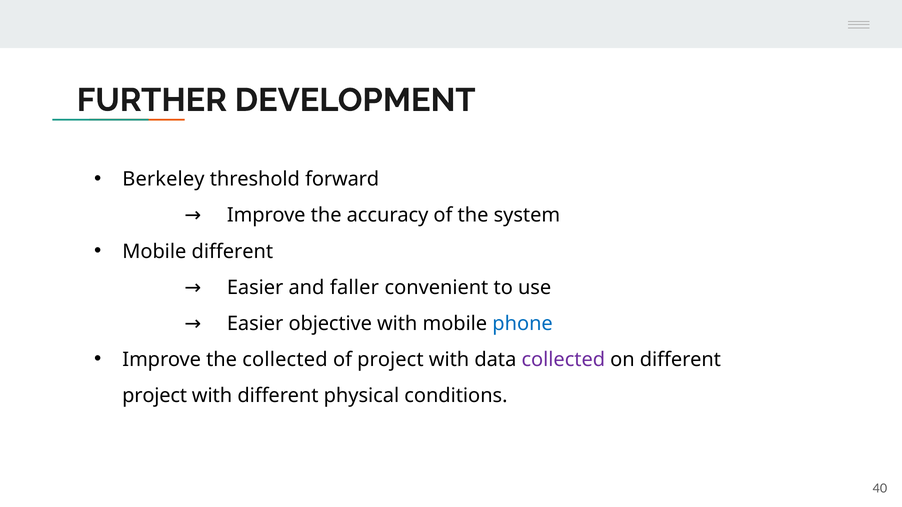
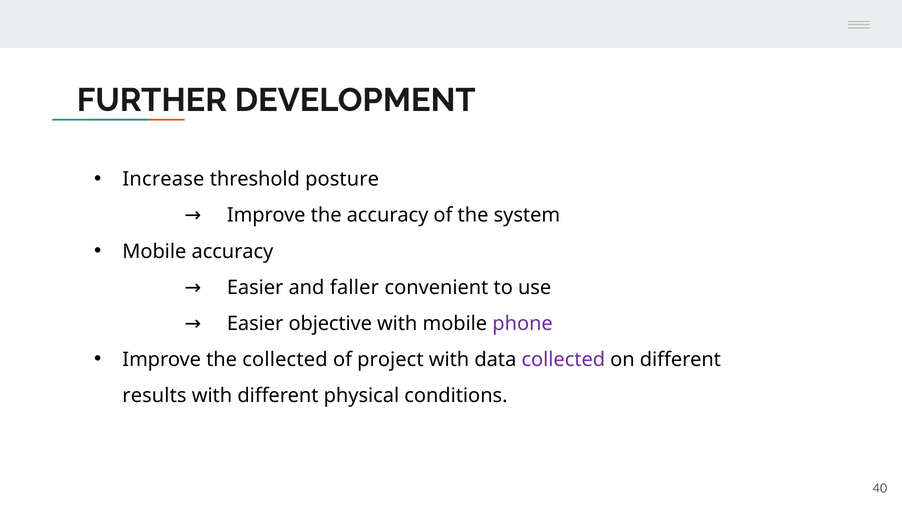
Berkeley: Berkeley -> Increase
forward: forward -> posture
Mobile different: different -> accuracy
phone colour: blue -> purple
project at (155, 396): project -> results
